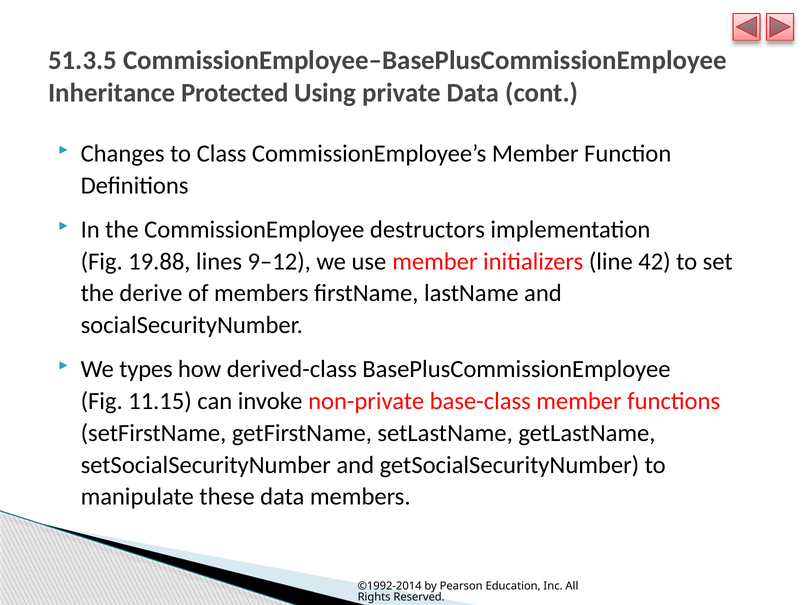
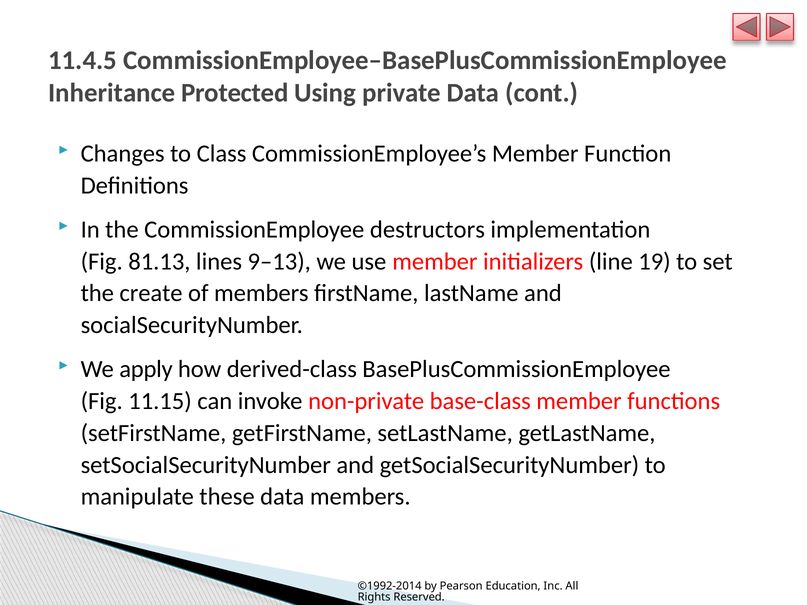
51.3.5: 51.3.5 -> 11.4.5
19.88: 19.88 -> 81.13
9–12: 9–12 -> 9–13
42: 42 -> 19
derive: derive -> create
types: types -> apply
